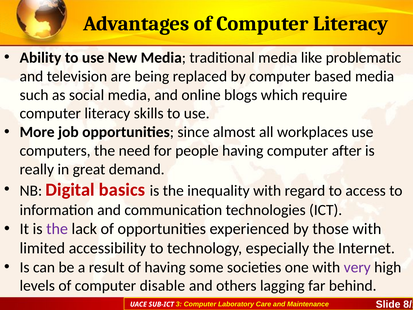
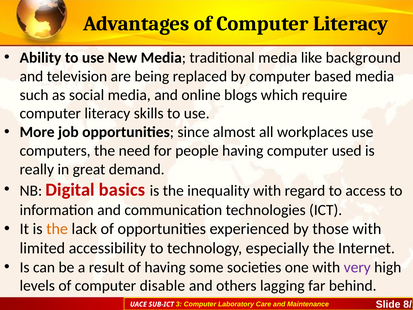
problematic: problematic -> background
after: after -> used
the at (57, 229) colour: purple -> orange
